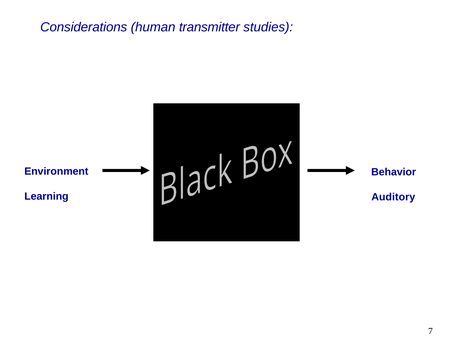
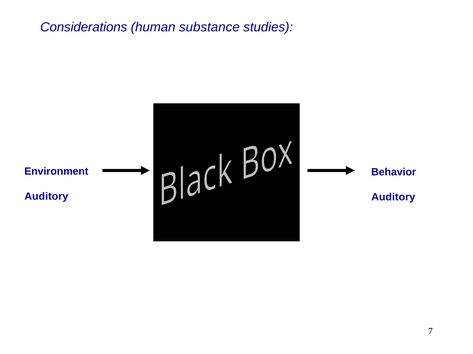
transmitter: transmitter -> substance
Learning at (46, 197): Learning -> Auditory
